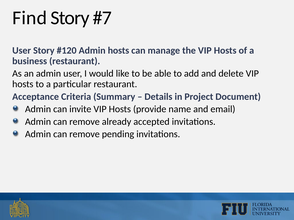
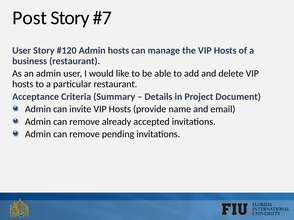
Find: Find -> Post
